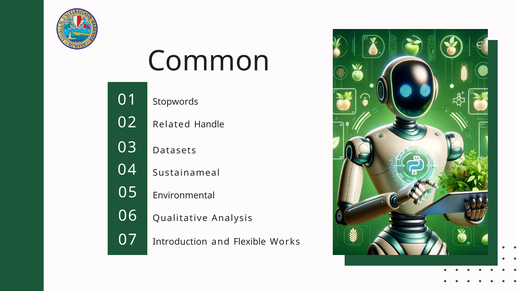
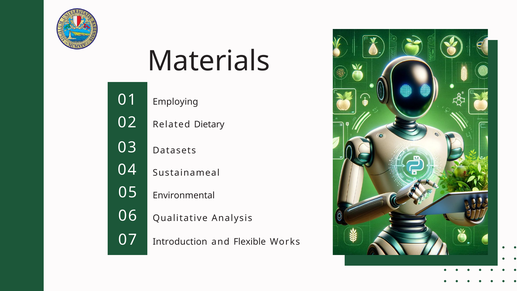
Common: Common -> Materials
Stopwords: Stopwords -> Employing
Handle: Handle -> Dietary
